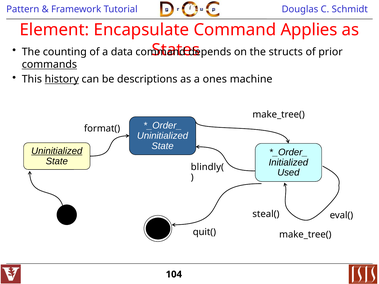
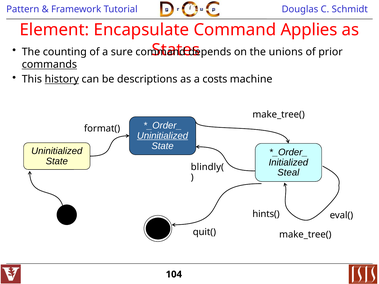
data: data -> sure
structs: structs -> unions
ones: ones -> costs
Uninitialized at (163, 136) underline: none -> present
Uninitialized at (57, 151) underline: present -> none
Used: Used -> Steal
steal(: steal( -> hints(
